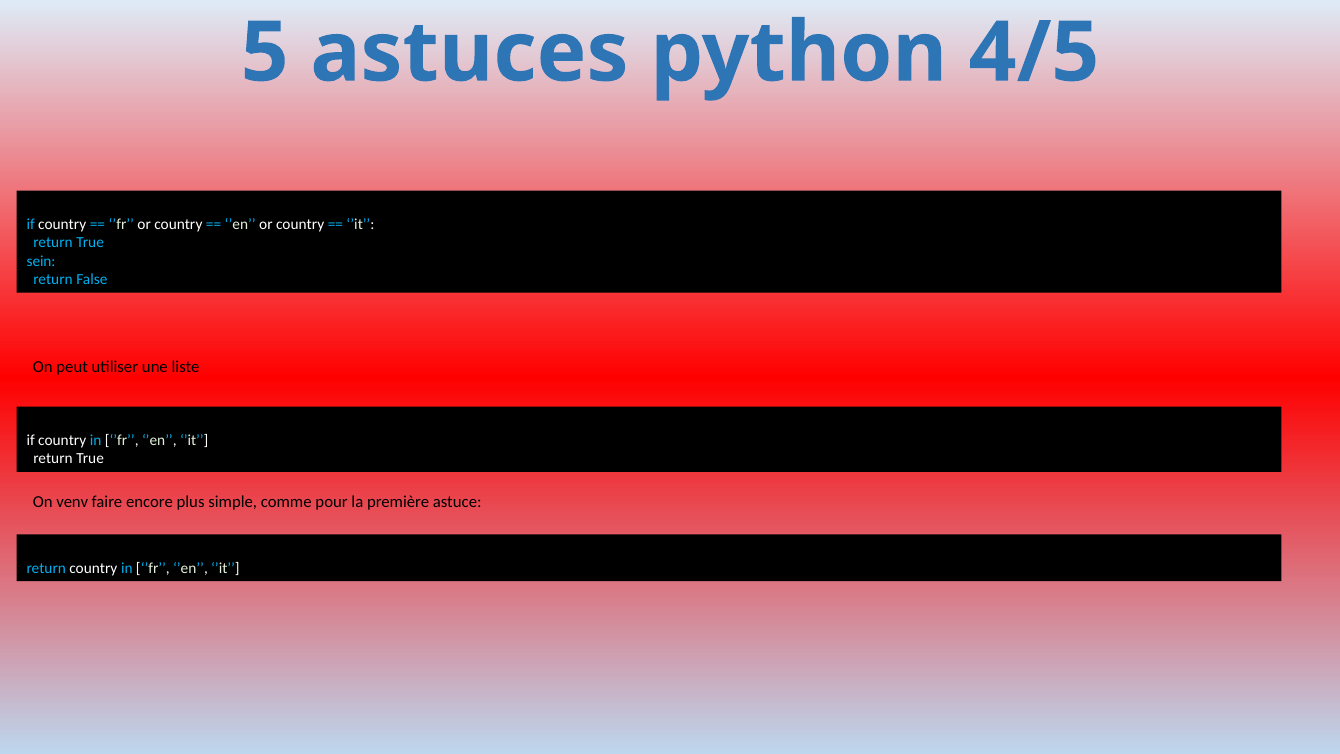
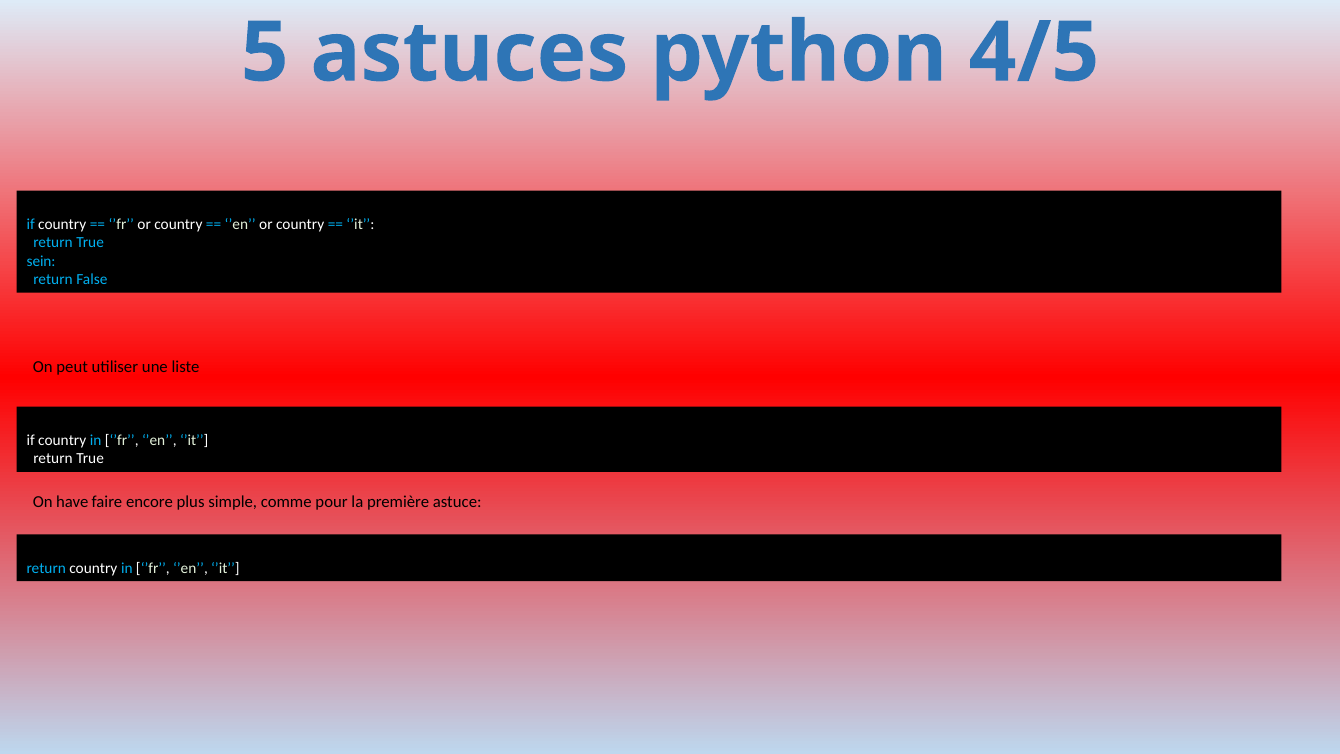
venv: venv -> have
